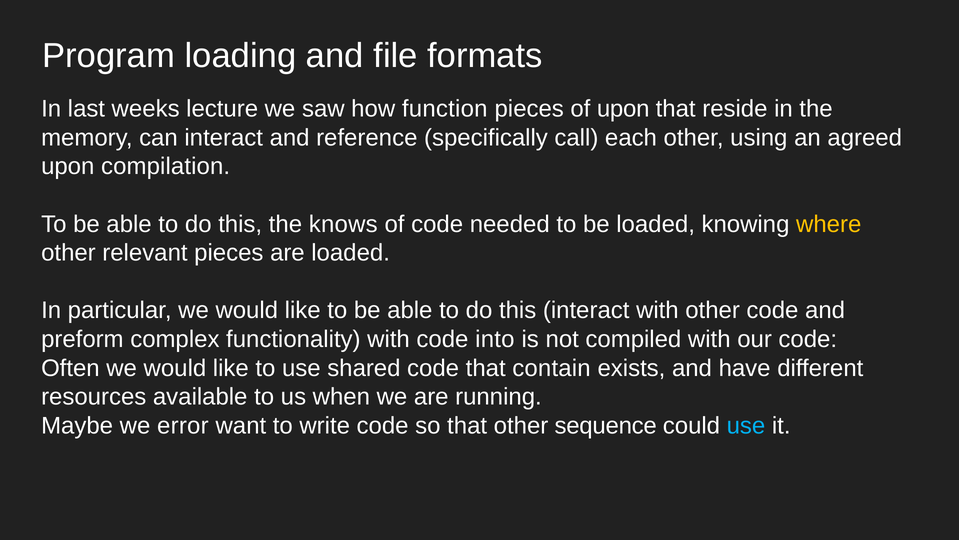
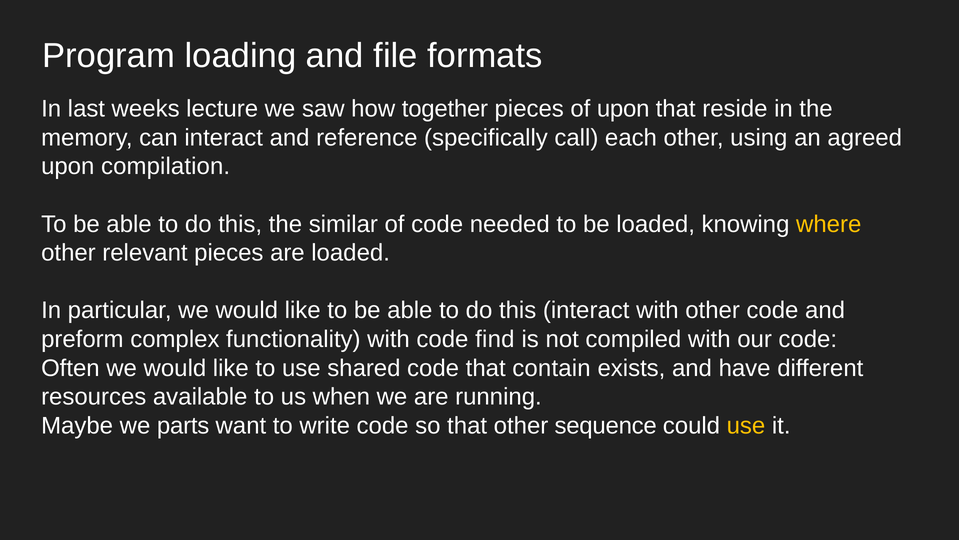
function: function -> together
knows: knows -> similar
into: into -> find
error: error -> parts
use at (746, 425) colour: light blue -> yellow
